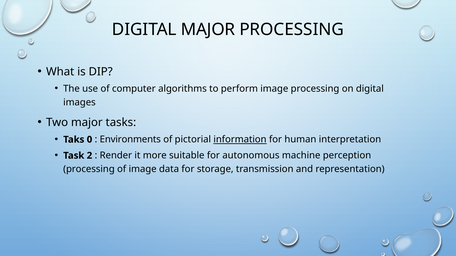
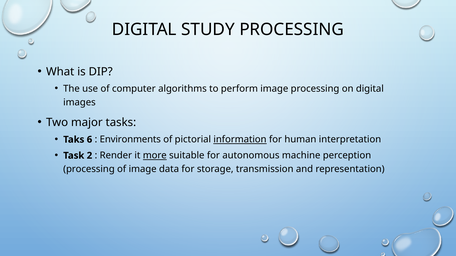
DIGITAL MAJOR: MAJOR -> STUDY
0: 0 -> 6
more underline: none -> present
